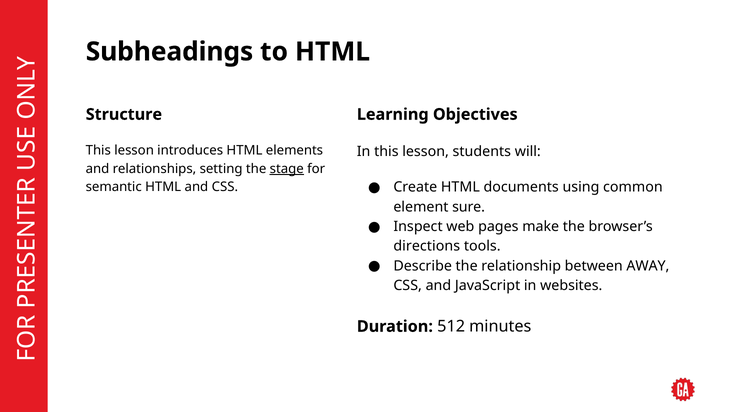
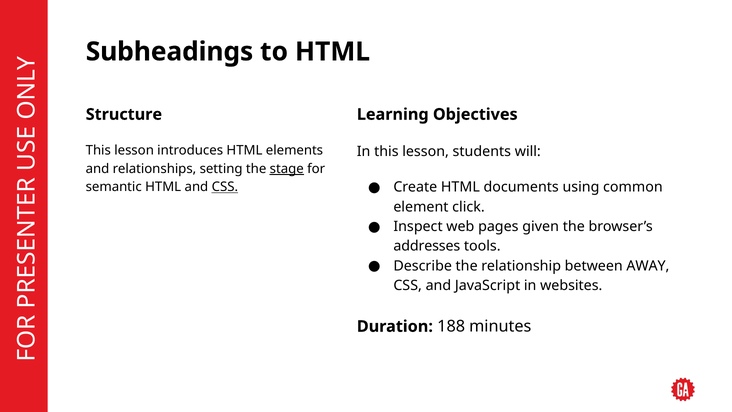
CSS at (225, 187) underline: none -> present
sure: sure -> click
make: make -> given
directions: directions -> addresses
512: 512 -> 188
